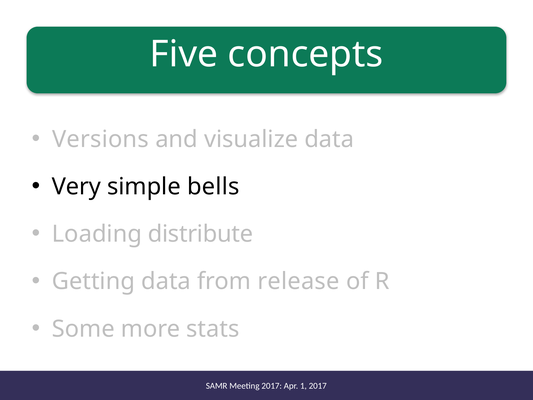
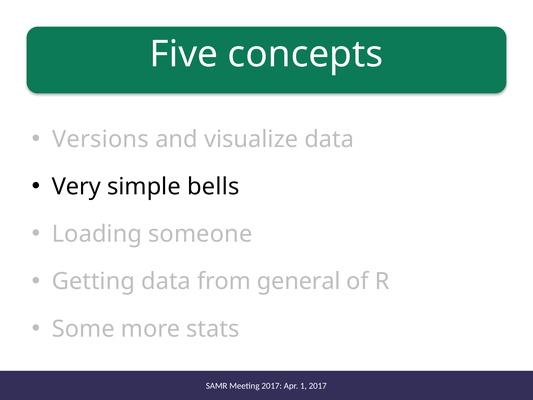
distribute: distribute -> someone
release: release -> general
